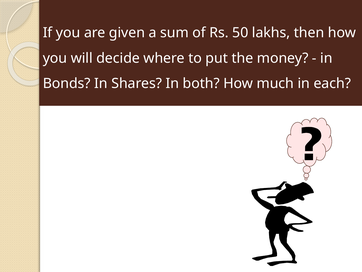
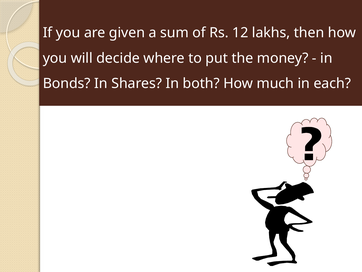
50: 50 -> 12
